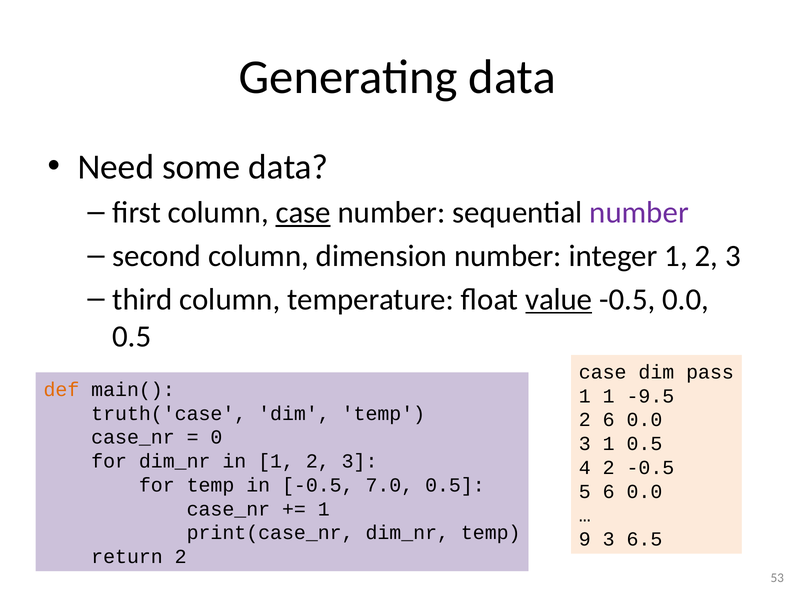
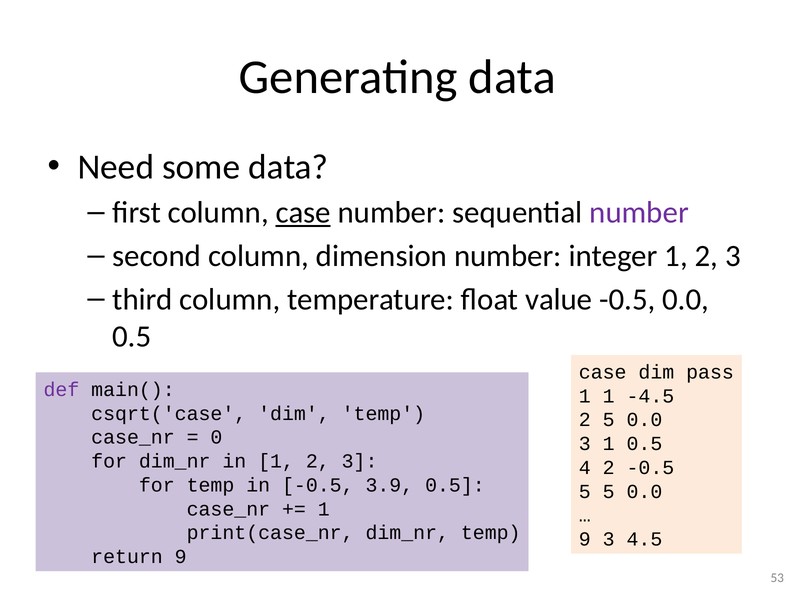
value underline: present -> none
def colour: orange -> purple
-9.5: -9.5 -> -4.5
truth('case: truth('case -> csqrt('case
2 6: 6 -> 5
7.0: 7.0 -> 3.9
5 6: 6 -> 5
6.5: 6.5 -> 4.5
return 2: 2 -> 9
